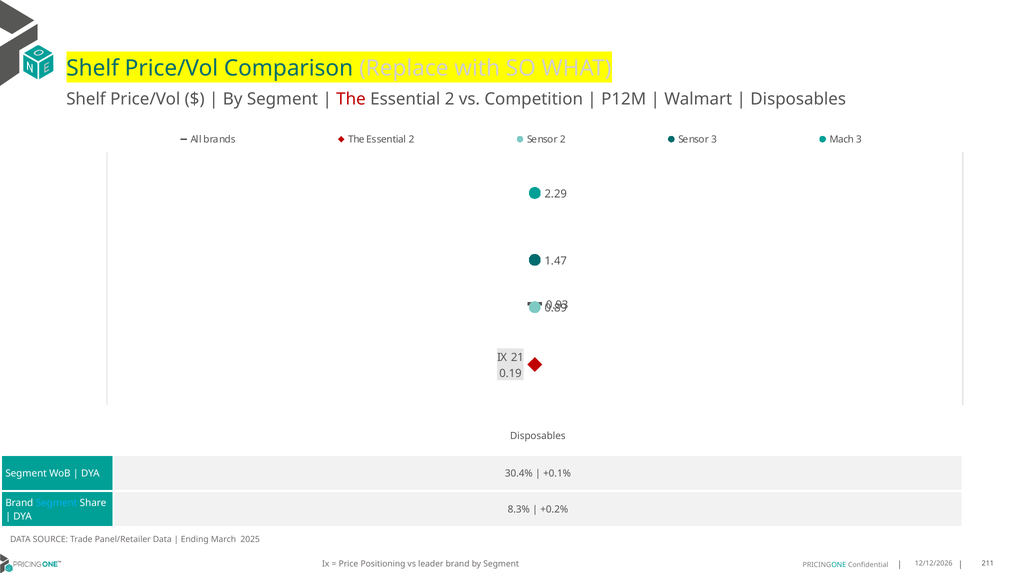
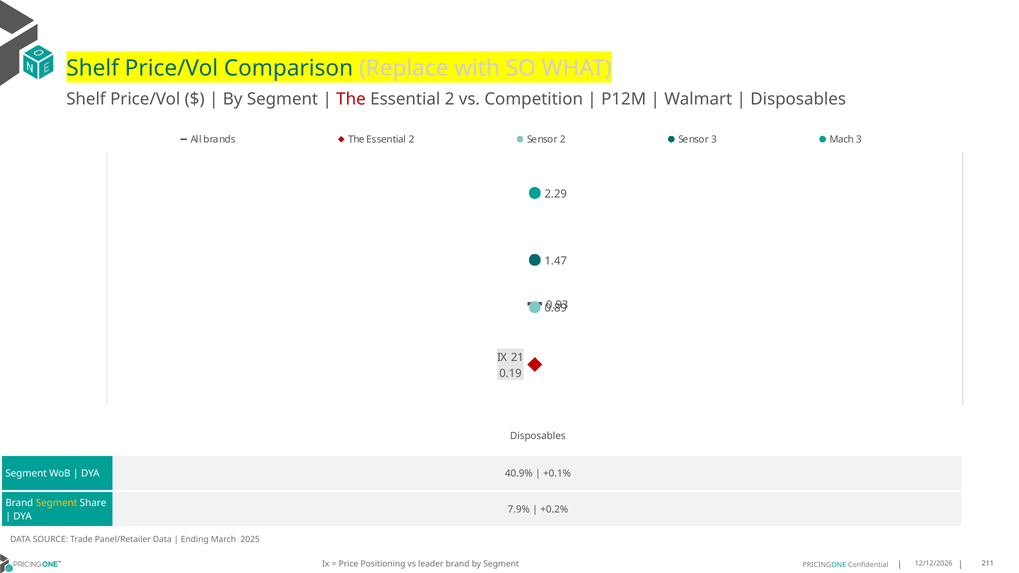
30.4%: 30.4% -> 40.9%
Segment at (57, 503) colour: light blue -> yellow
8.3%: 8.3% -> 7.9%
